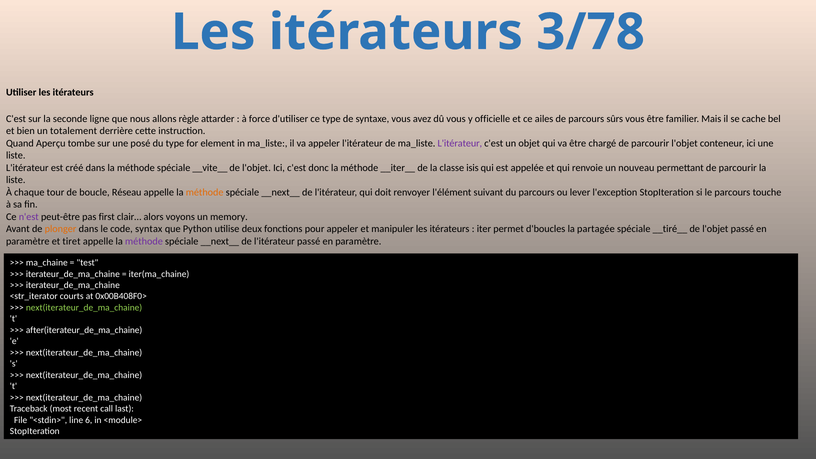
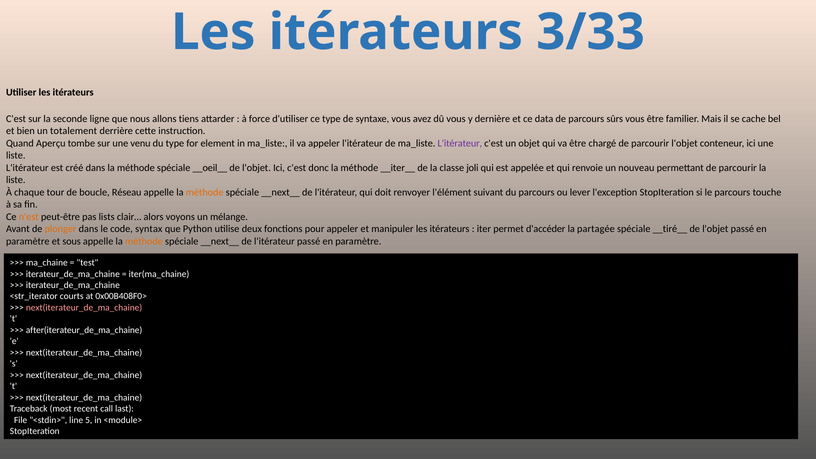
3/78: 3/78 -> 3/33
règle: règle -> tiens
officielle: officielle -> dernière
ailes: ailes -> data
posé: posé -> venu
__vite__: __vite__ -> __oeil__
isis: isis -> joli
n'est colour: purple -> orange
first: first -> lists
memory: memory -> mélange
d'boucles: d'boucles -> d'accéder
tiret: tiret -> sous
méthode at (144, 241) colour: purple -> orange
next(iterateur_de_ma_chaine at (84, 308) colour: light green -> pink
6: 6 -> 5
